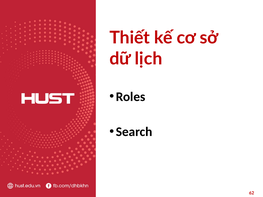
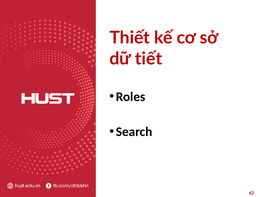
lịch: lịch -> tiết
